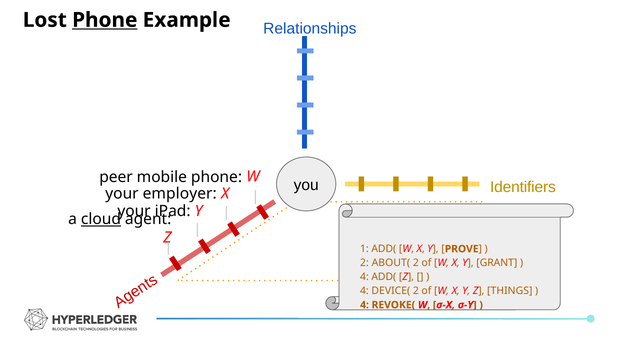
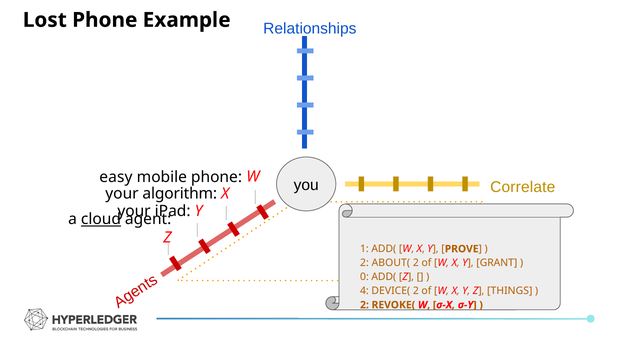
Phone at (105, 20) underline: present -> none
peer: peer -> easy
Identifiers: Identifiers -> Correlate
employer: employer -> algorithm
4 at (364, 277): 4 -> 0
4 at (365, 305): 4 -> 2
